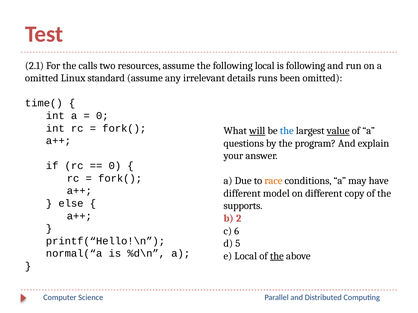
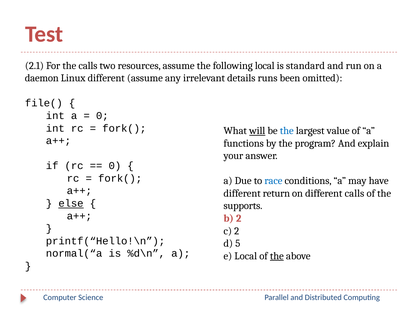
is following: following -> standard
omitted at (42, 78): omitted -> daemon
Linux standard: standard -> different
time(: time( -> file(
value underline: present -> none
questions: questions -> functions
race colour: orange -> blue
model: model -> return
different copy: copy -> calls
else underline: none -> present
c 6: 6 -> 2
